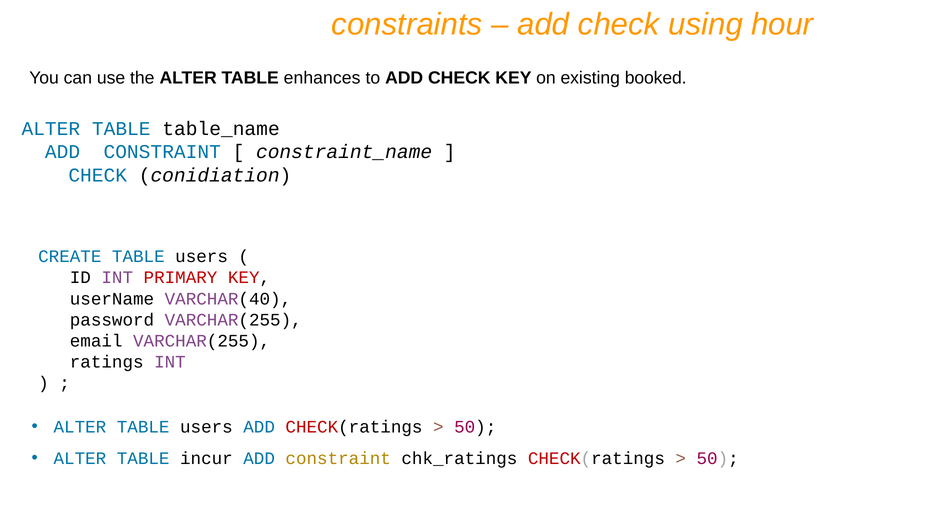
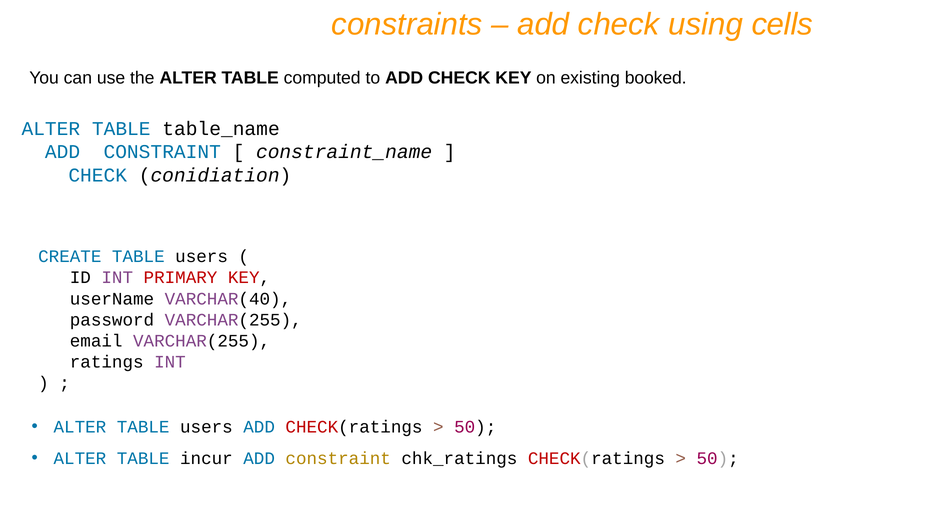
hour: hour -> cells
enhances: enhances -> computed
